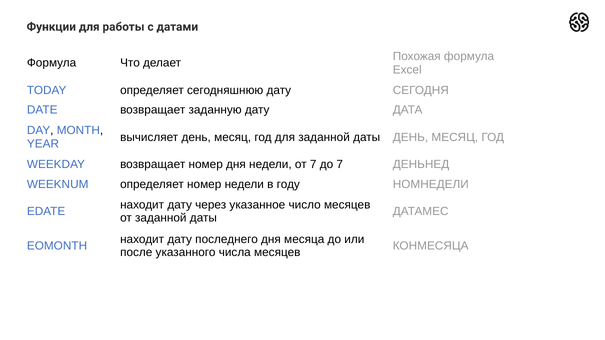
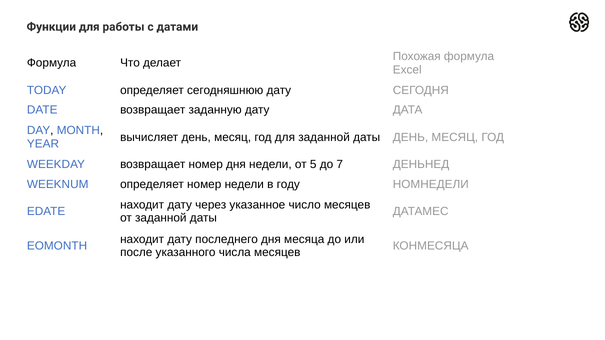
от 7: 7 -> 5
